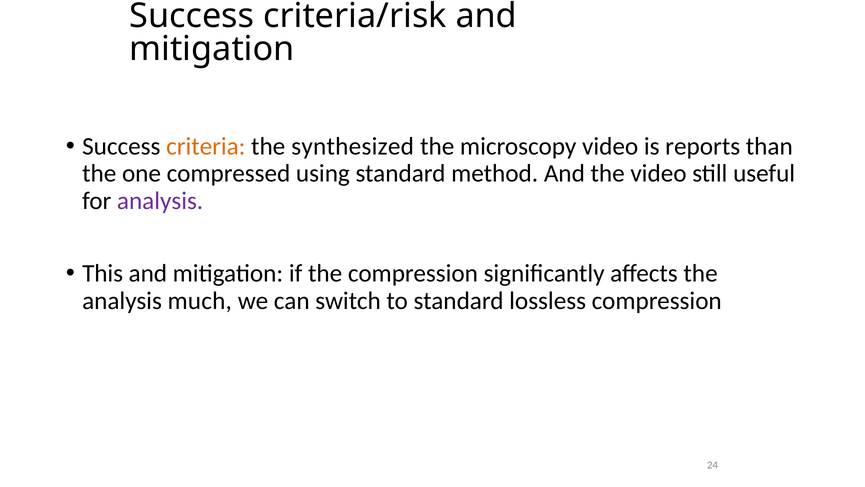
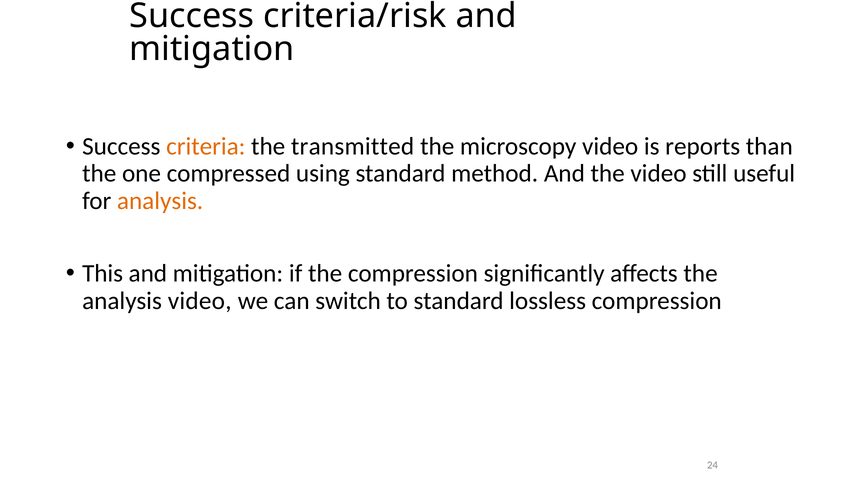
synthesized: synthesized -> transmitted
analysis at (160, 201) colour: purple -> orange
analysis much: much -> video
